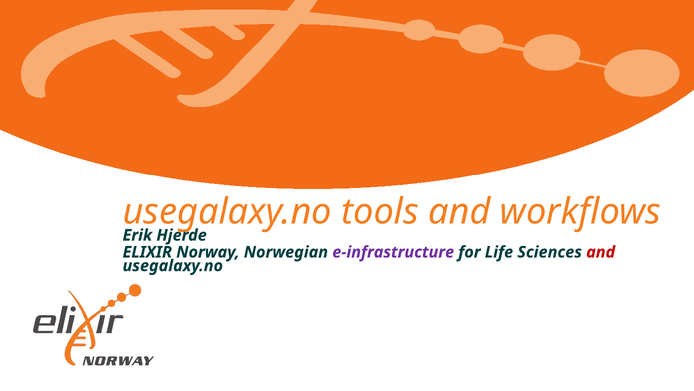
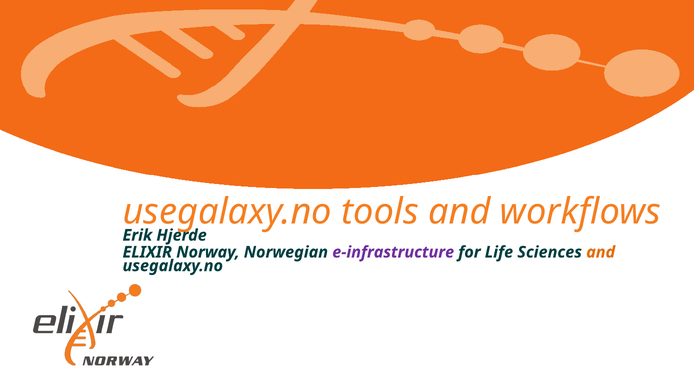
and at (601, 252) colour: red -> orange
